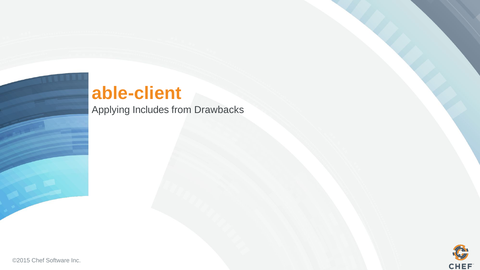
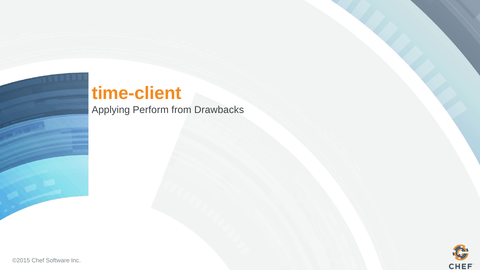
able-client: able-client -> time-client
Includes: Includes -> Perform
